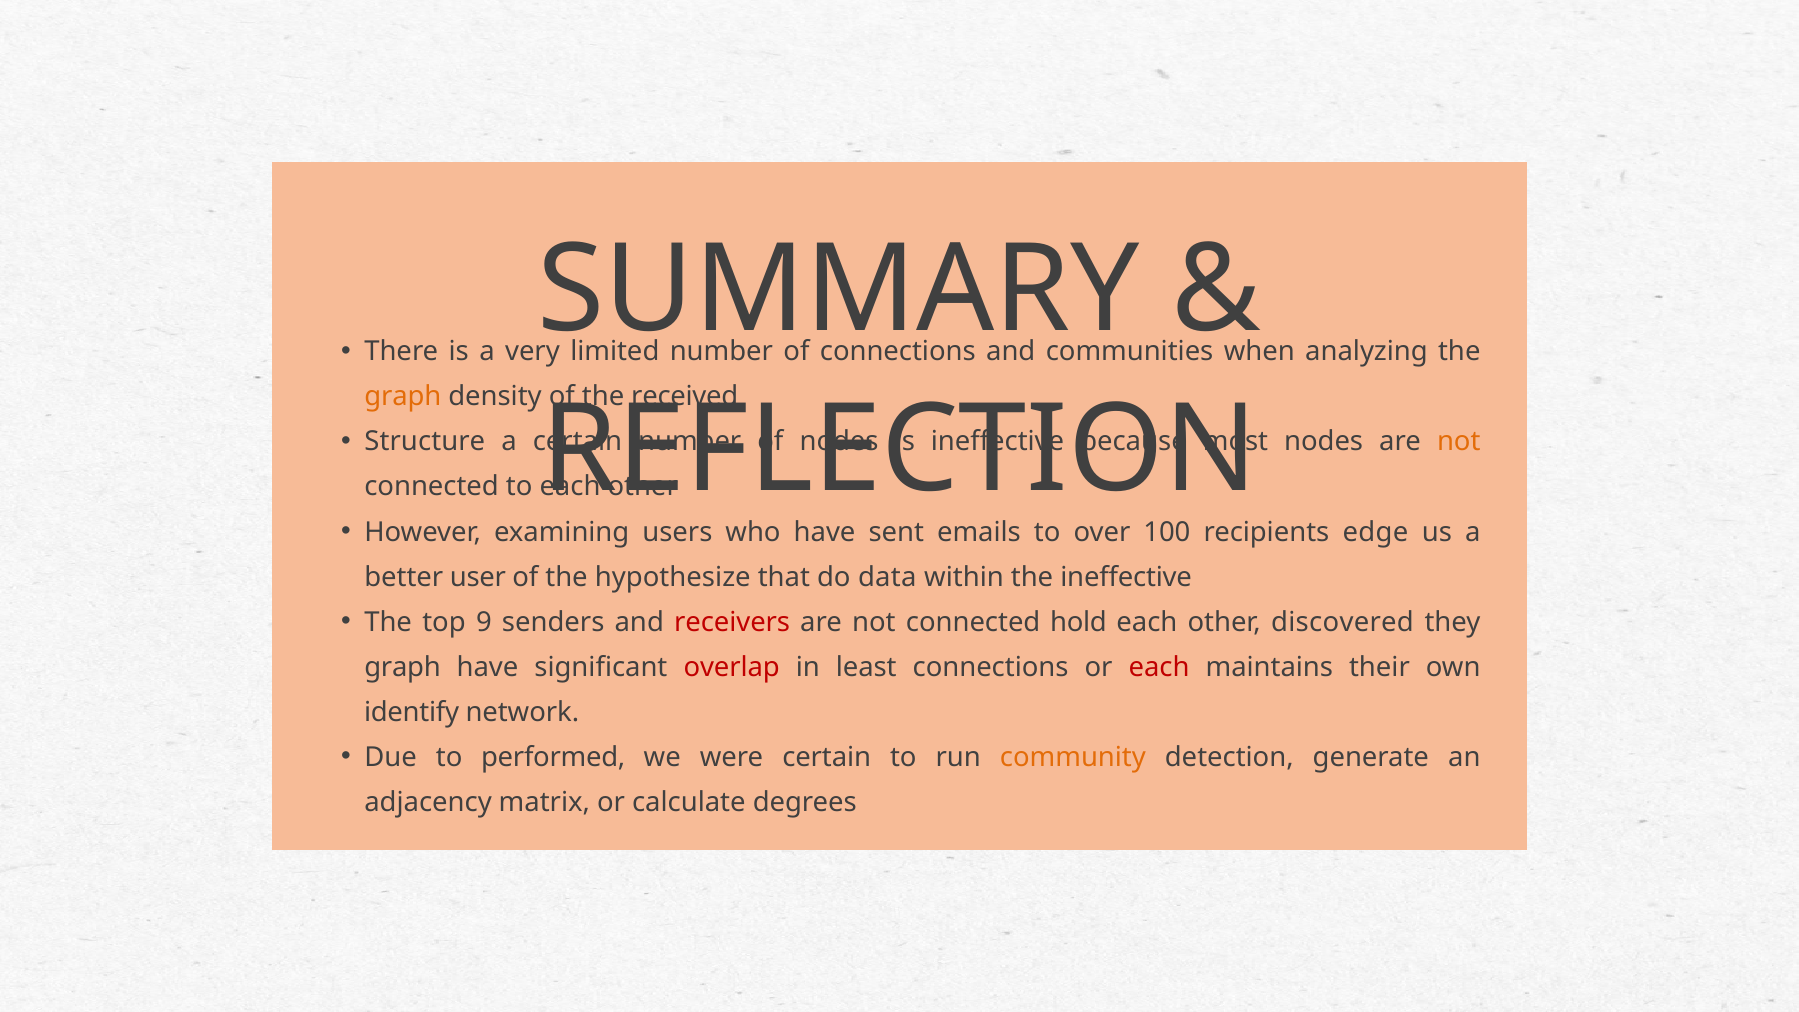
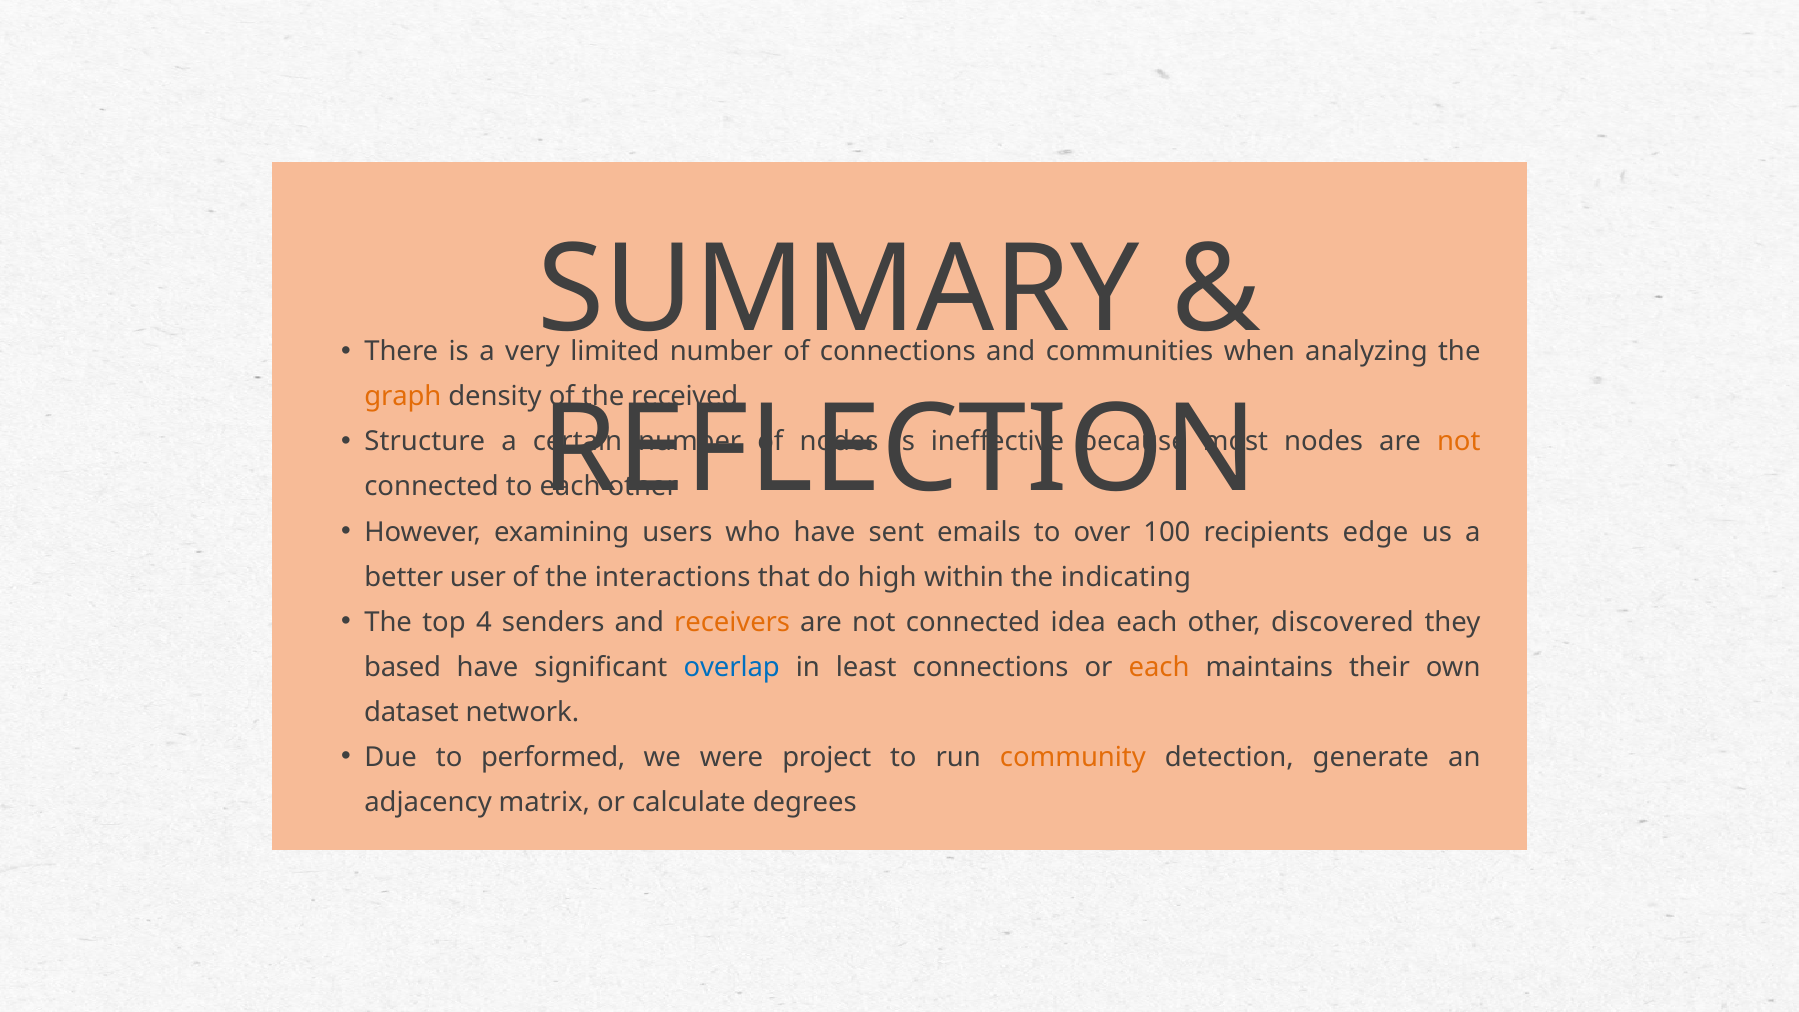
hypothesize: hypothesize -> interactions
data: data -> high
the ineffective: ineffective -> indicating
9: 9 -> 4
receivers colour: red -> orange
hold: hold -> idea
graph at (403, 667): graph -> based
overlap colour: red -> blue
each at (1159, 667) colour: red -> orange
identify: identify -> dataset
were certain: certain -> project
